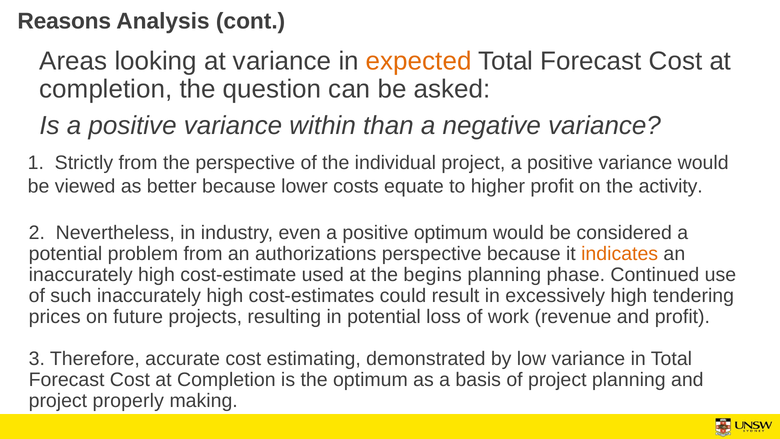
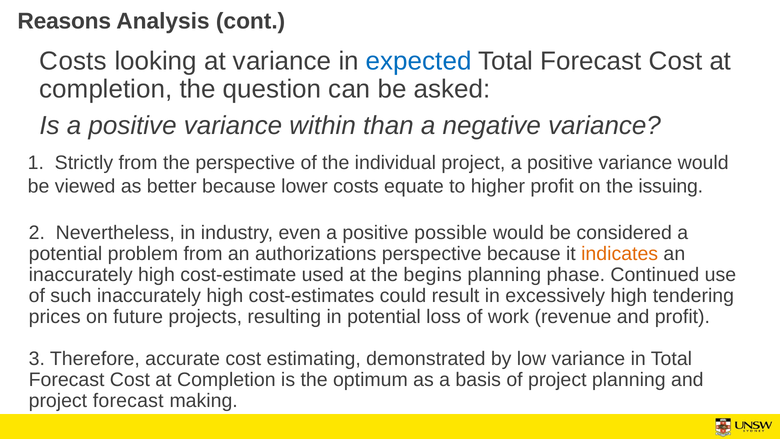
Areas at (73, 61): Areas -> Costs
expected colour: orange -> blue
activity: activity -> issuing
positive optimum: optimum -> possible
project properly: properly -> forecast
